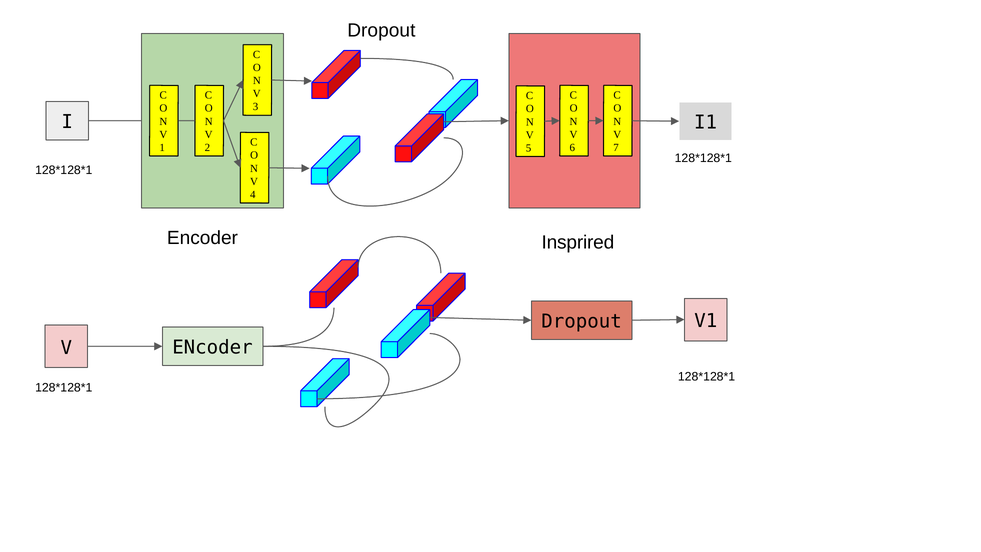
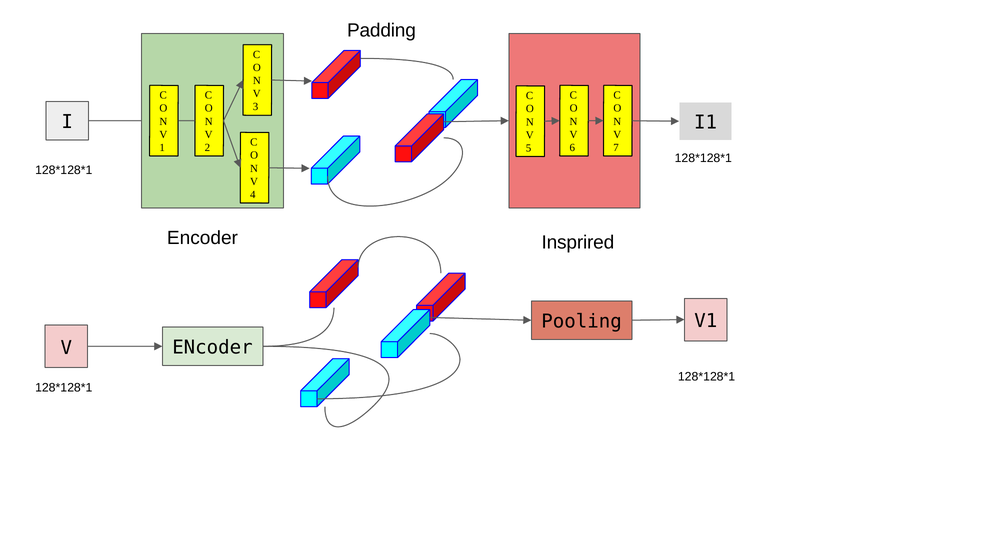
Dropout at (381, 31): Dropout -> Padding
Dropout at (582, 321): Dropout -> Pooling
